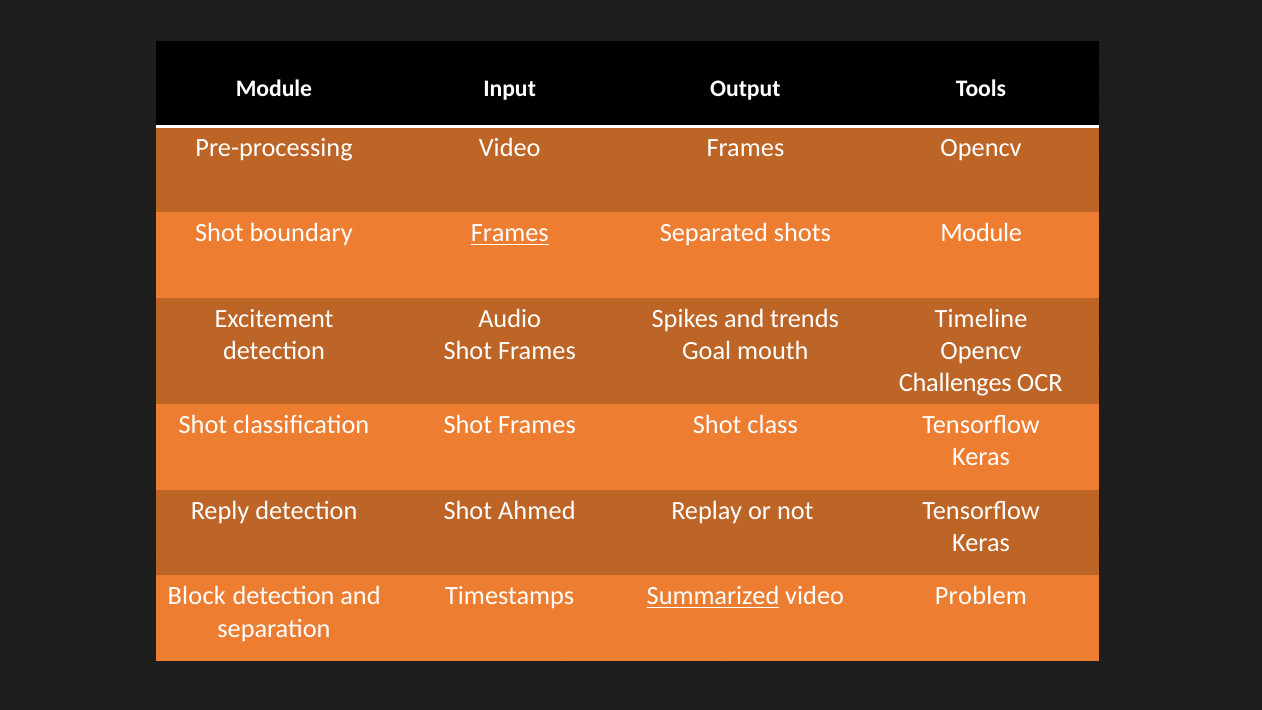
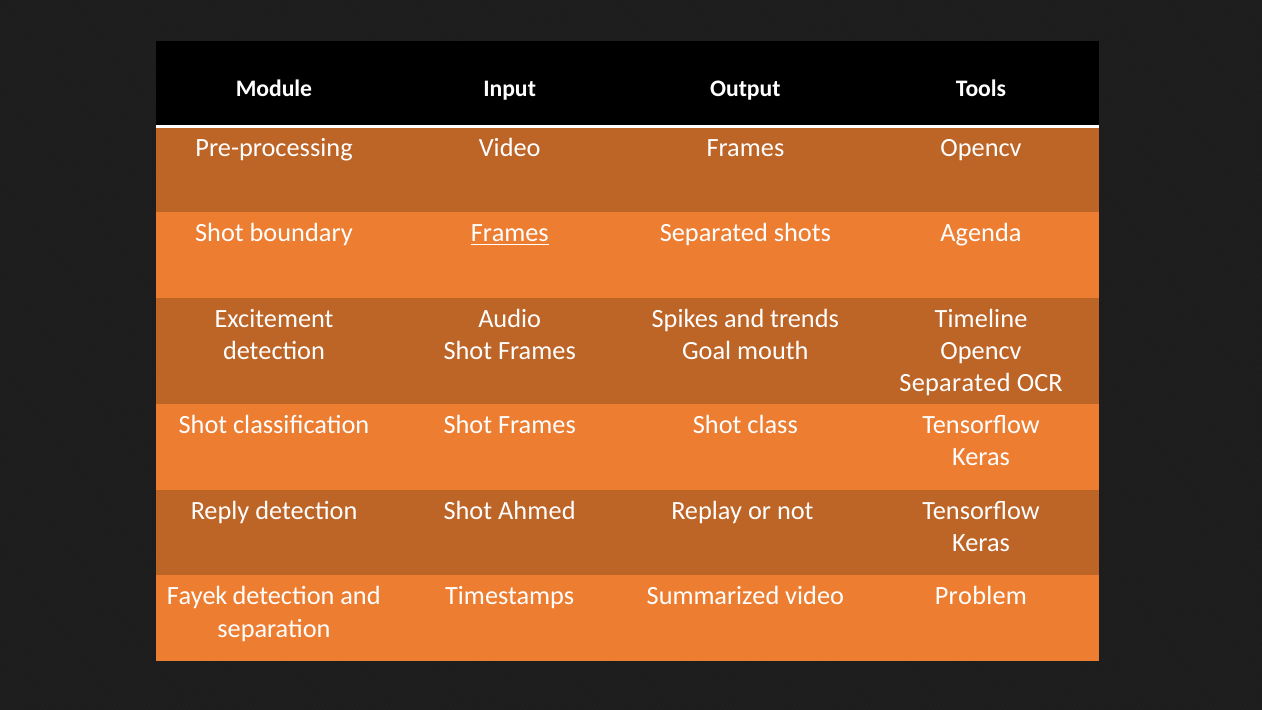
shots Module: Module -> Agenda
Challenges at (955, 383): Challenges -> Separated
Block: Block -> Fayek
Summarized underline: present -> none
